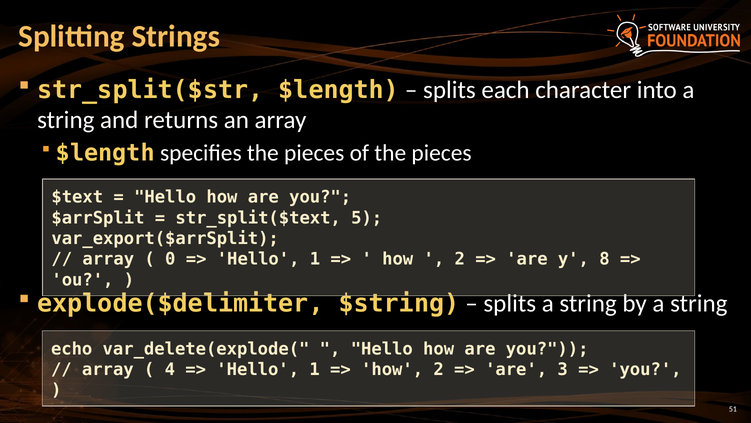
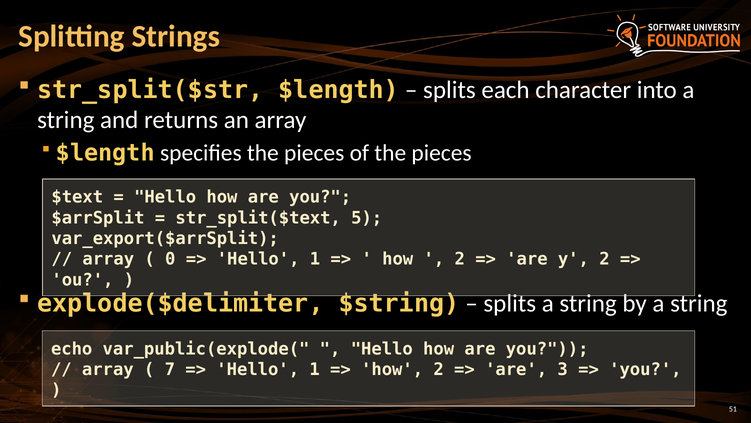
y 8: 8 -> 2
var_delete(explode(: var_delete(explode( -> var_public(explode(
4: 4 -> 7
